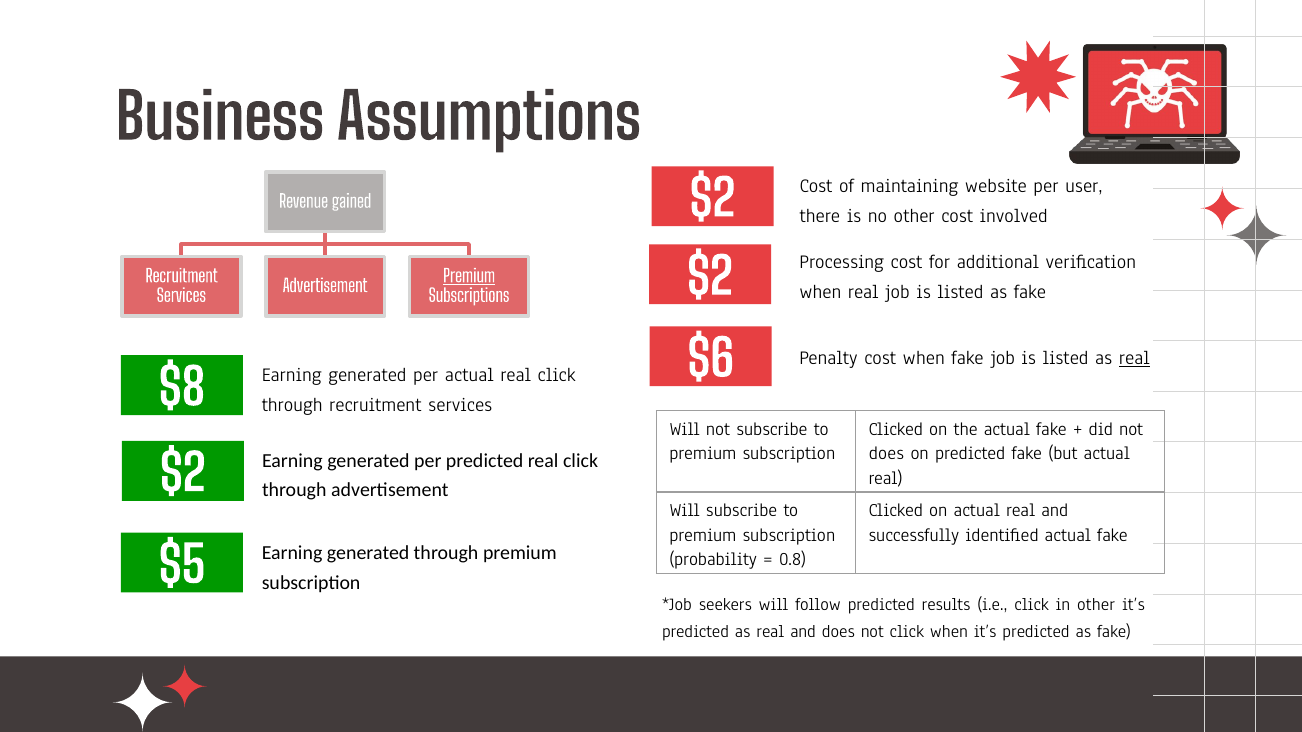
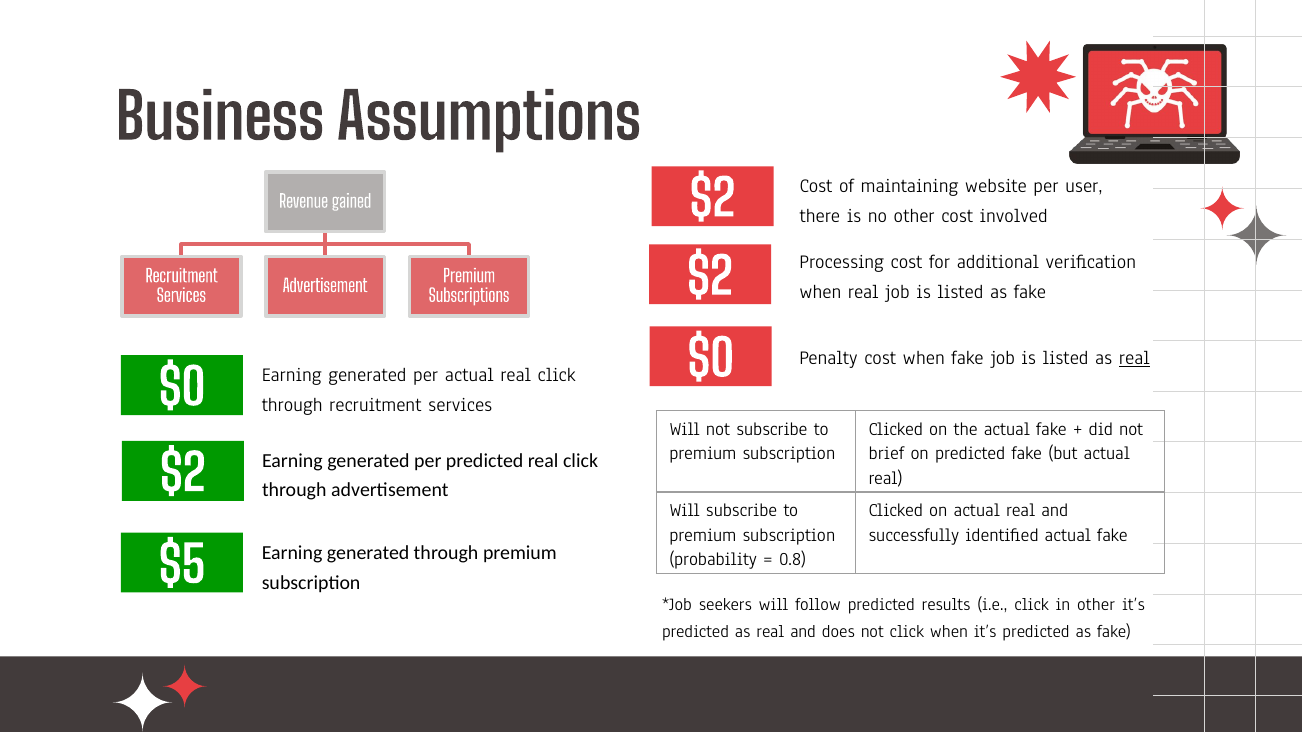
Premium at (469, 276) underline: present -> none
$6 at (711, 360): $6 -> $0
$8 at (182, 389): $8 -> $0
does at (886, 454): does -> brief
